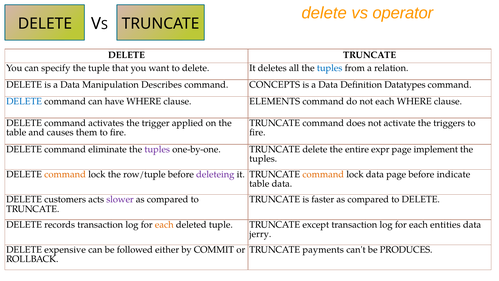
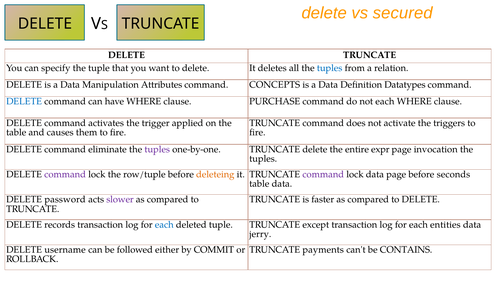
operator: operator -> secured
Describes: Describes -> Attributes
ELEMENTS: ELEMENTS -> PURCHASE
implement: implement -> invocation
command at (65, 174) colour: orange -> purple
deleteing colour: purple -> orange
command at (323, 174) colour: orange -> purple
indicate: indicate -> seconds
customers: customers -> password
each at (164, 224) colour: orange -> blue
expensive: expensive -> username
PRODUCES: PRODUCES -> CONTAINS
